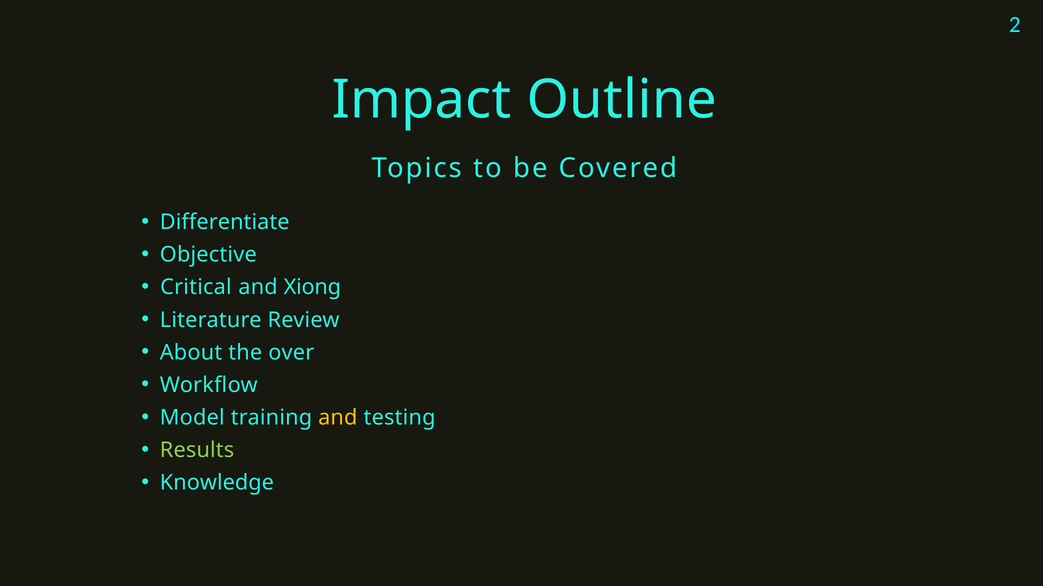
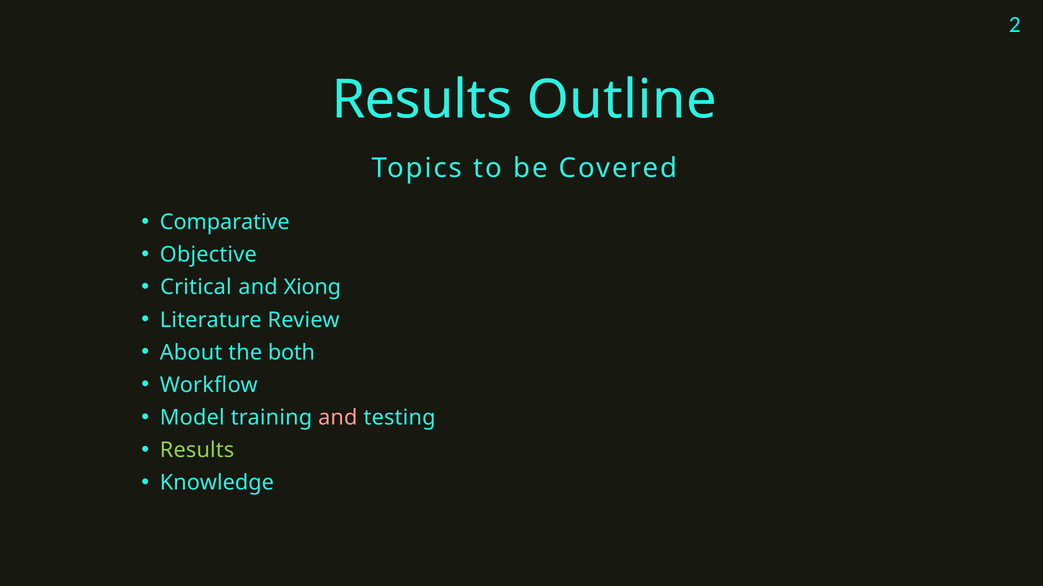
Impact at (421, 100): Impact -> Results
Differentiate: Differentiate -> Comparative
over: over -> both
and at (338, 418) colour: yellow -> pink
